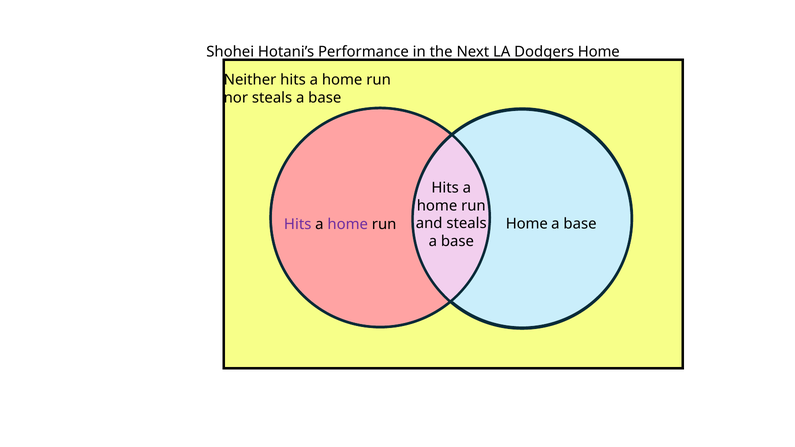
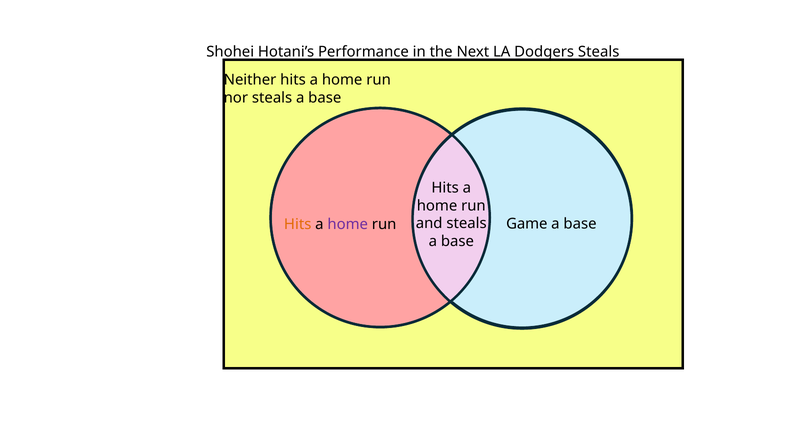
Dodgers Home: Home -> Steals
Hits at (298, 224) colour: purple -> orange
run Home: Home -> Game
